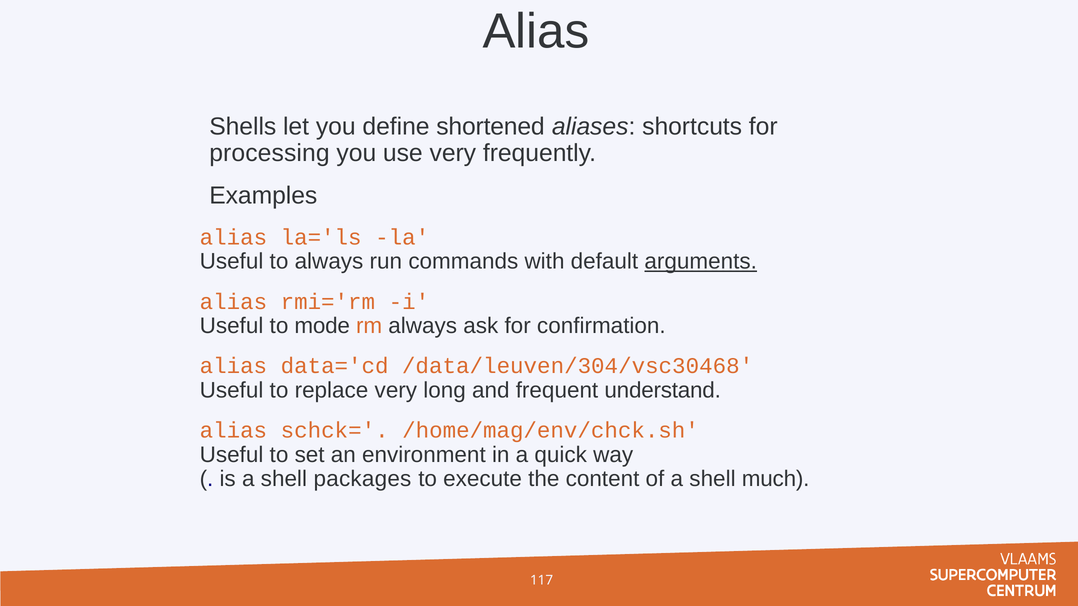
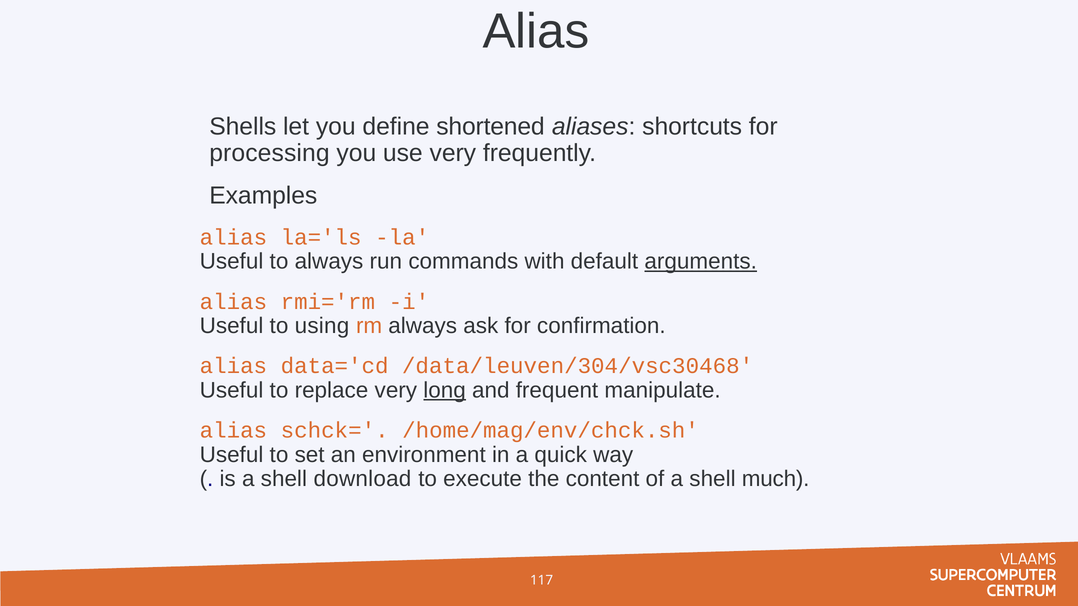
mode: mode -> using
long underline: none -> present
understand: understand -> manipulate
packages: packages -> download
